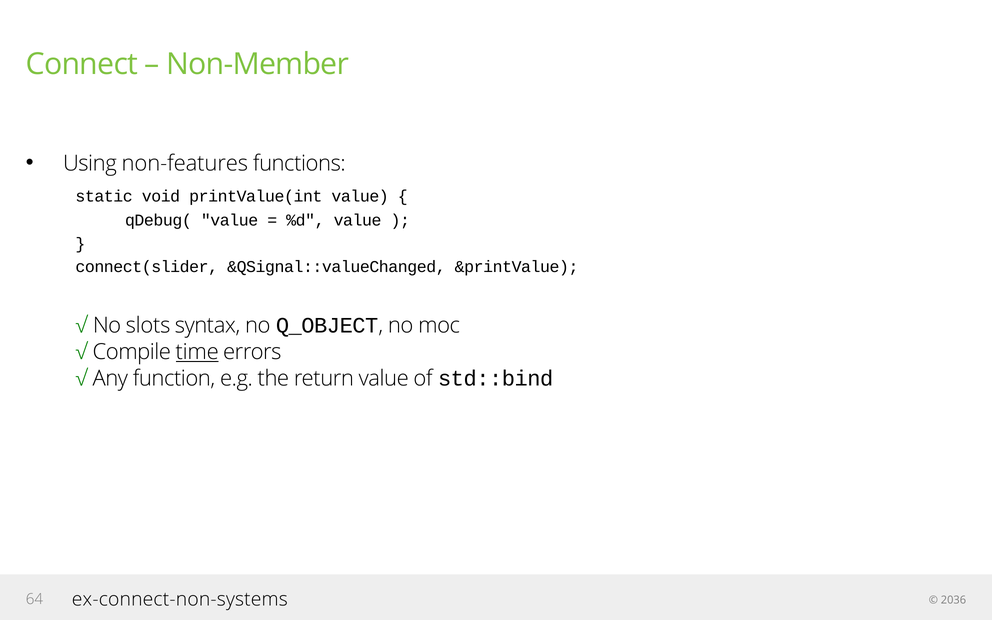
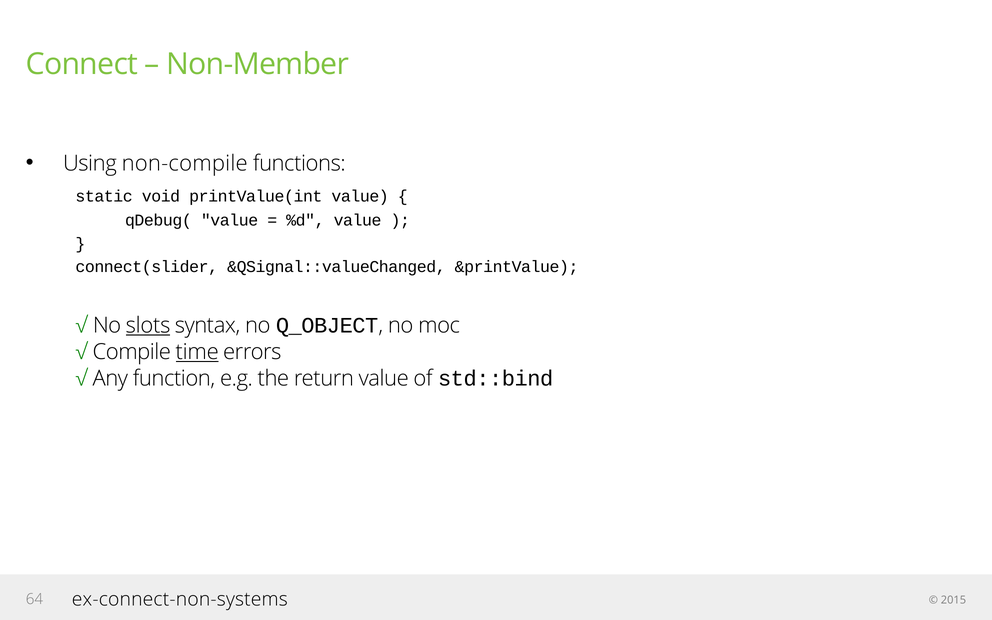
non-features: non-features -> non-compile
slots underline: none -> present
2036: 2036 -> 2015
